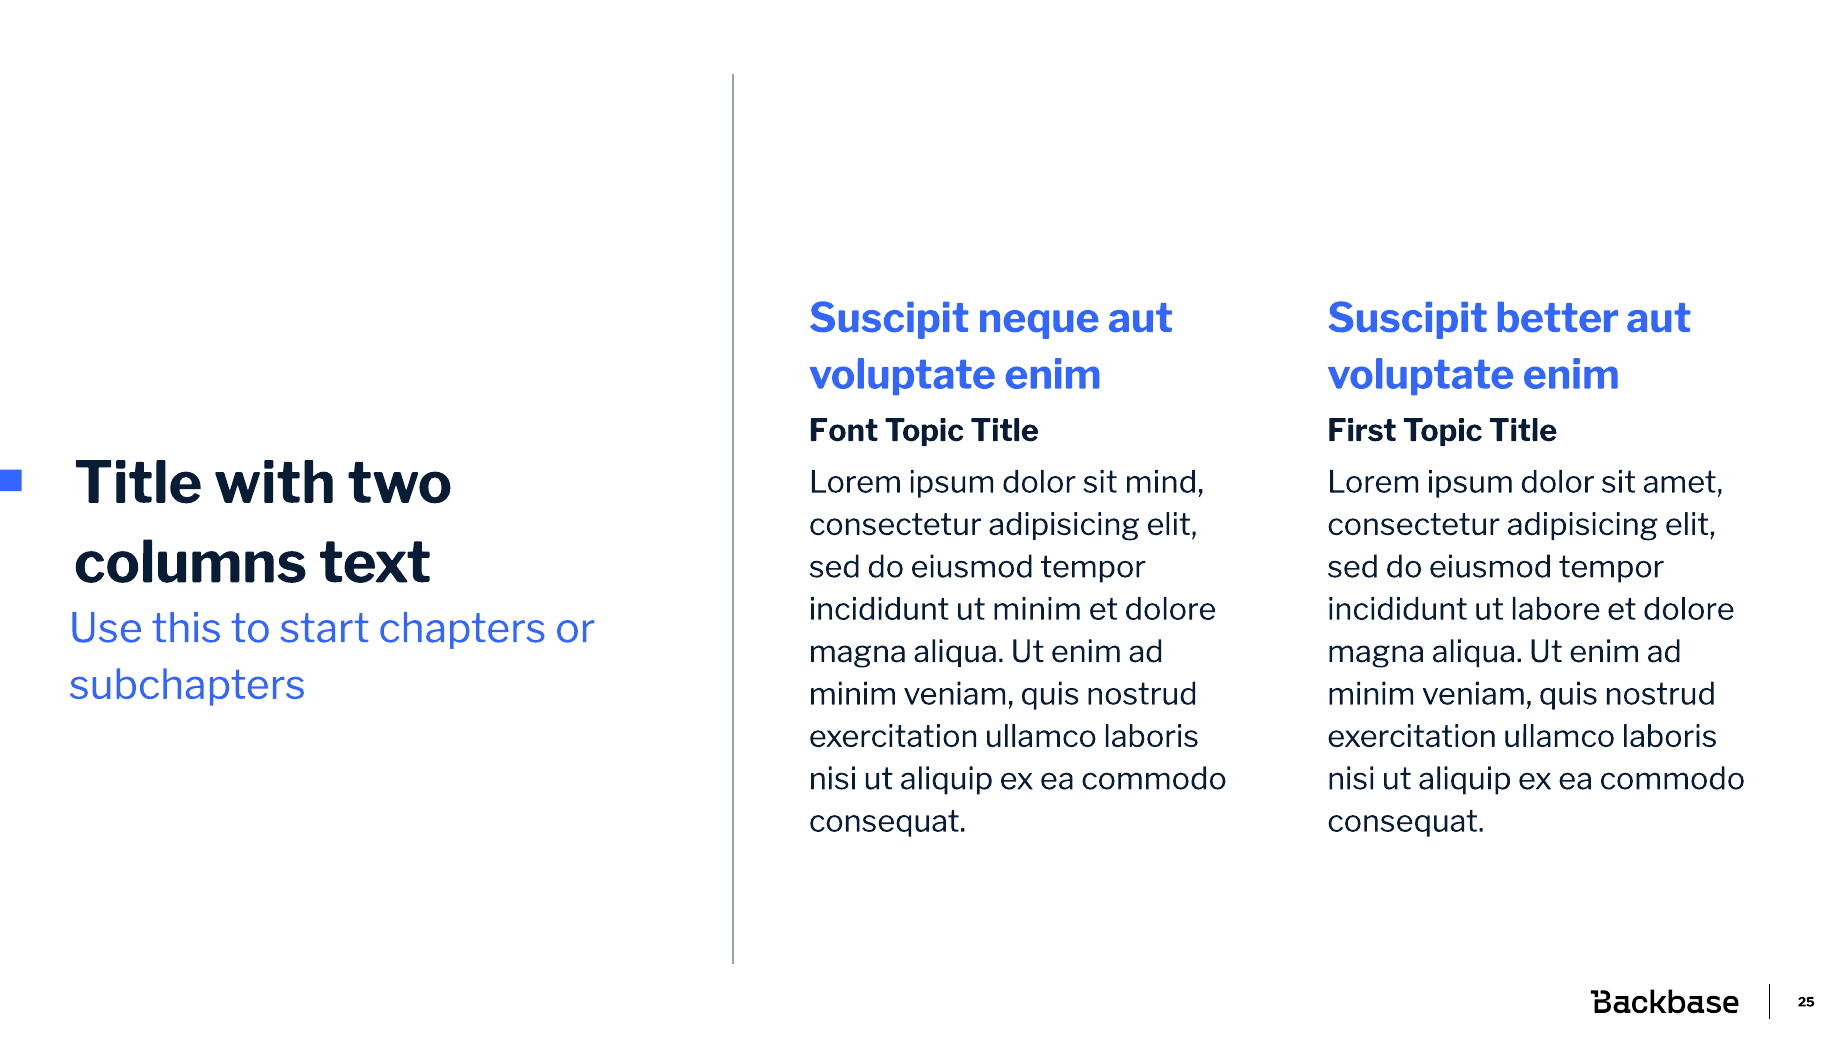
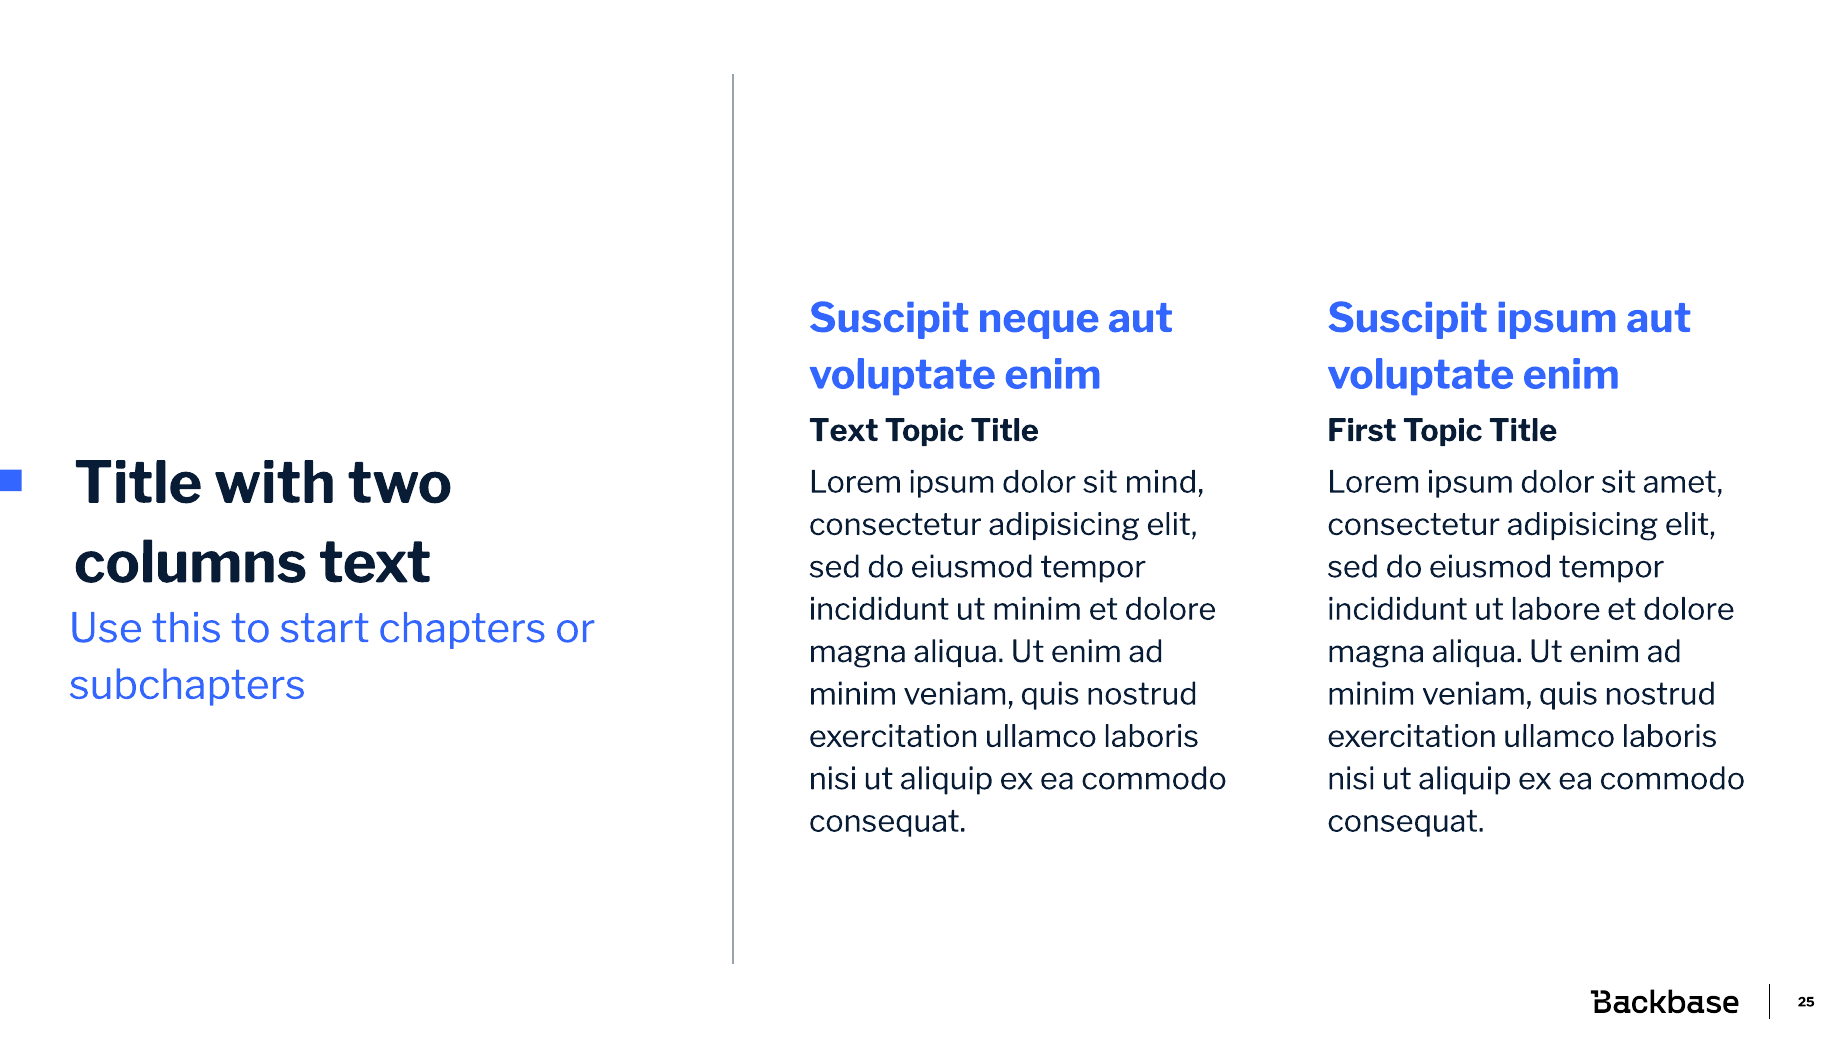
Suscipit better: better -> ipsum
Font at (844, 431): Font -> Text
